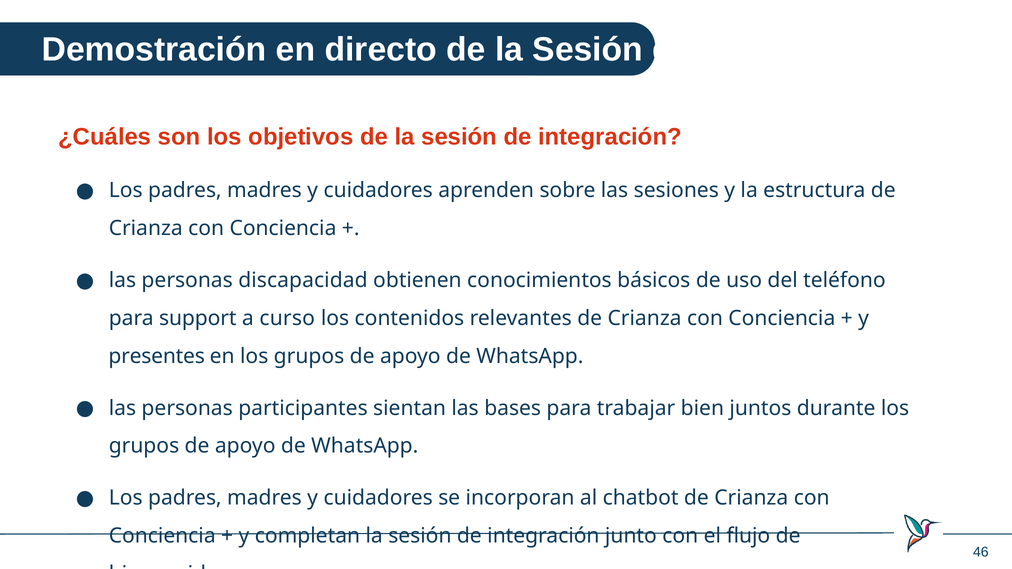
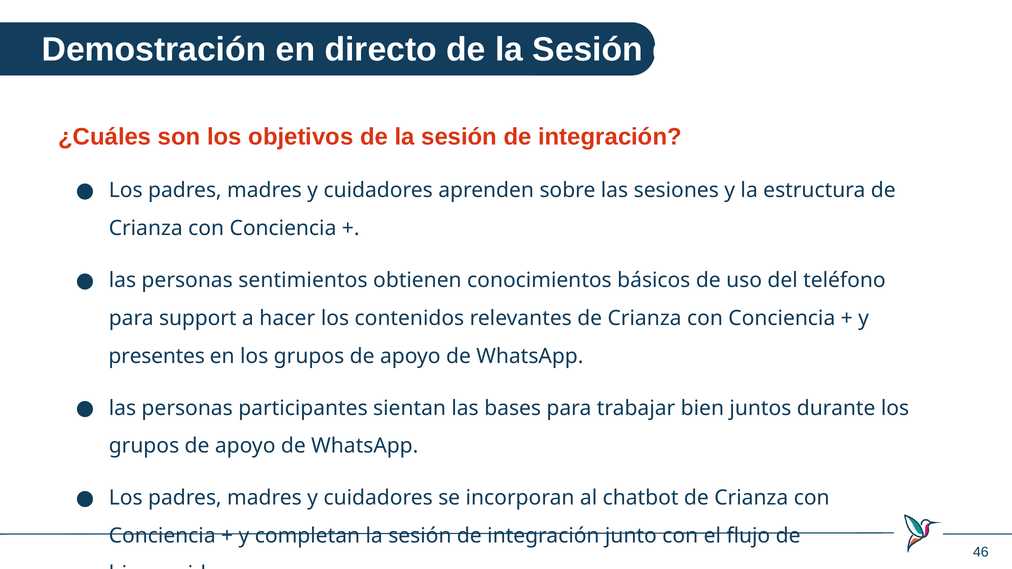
discapacidad: discapacidad -> sentimientos
curso: curso -> hacer
